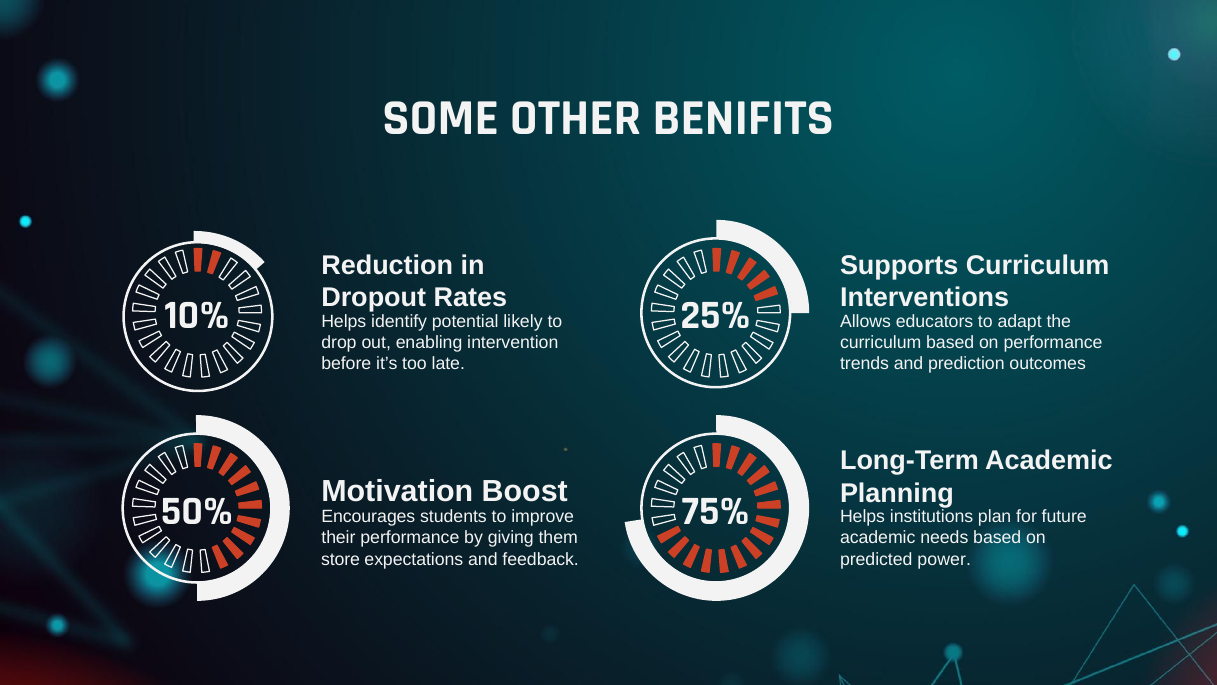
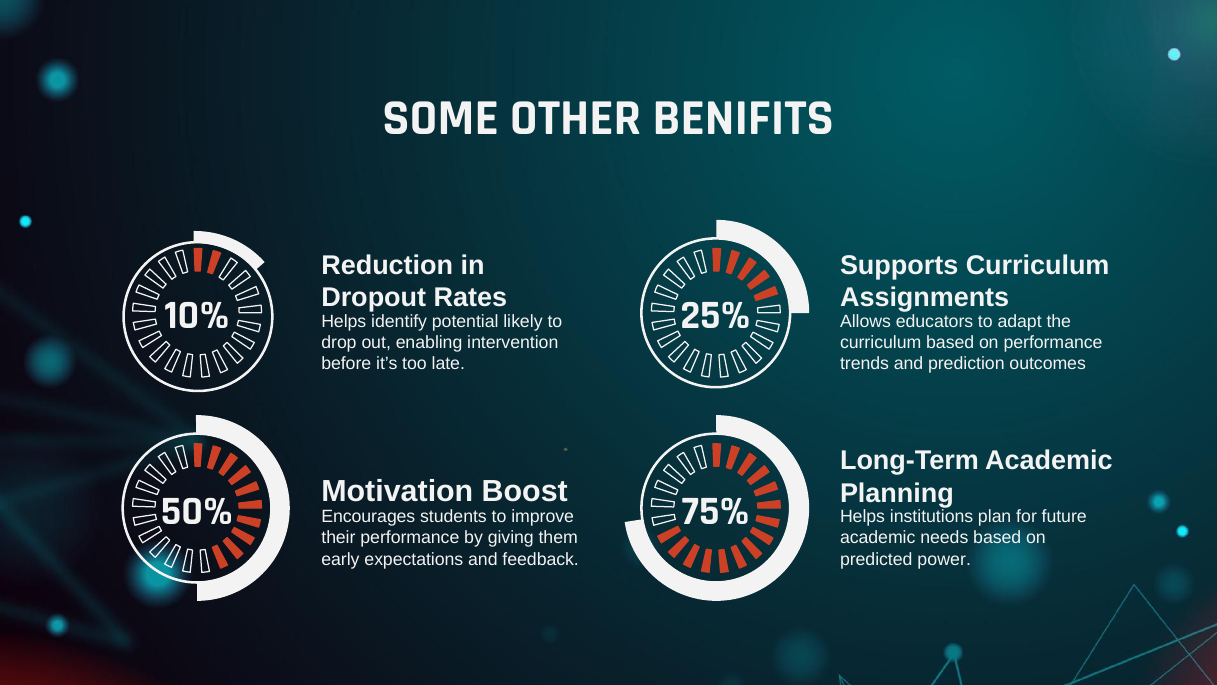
Interventions: Interventions -> Assignments
store: store -> early
